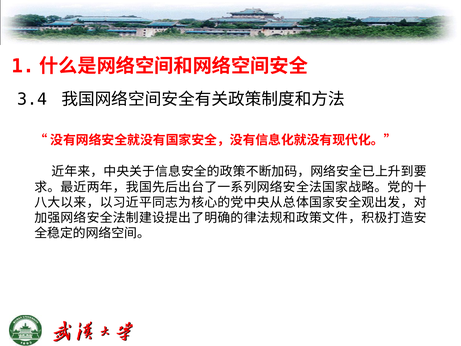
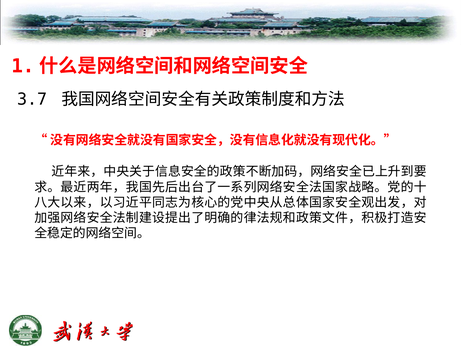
3.4: 3.4 -> 3.7
